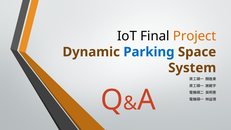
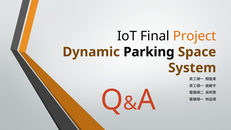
Parking colour: blue -> black
